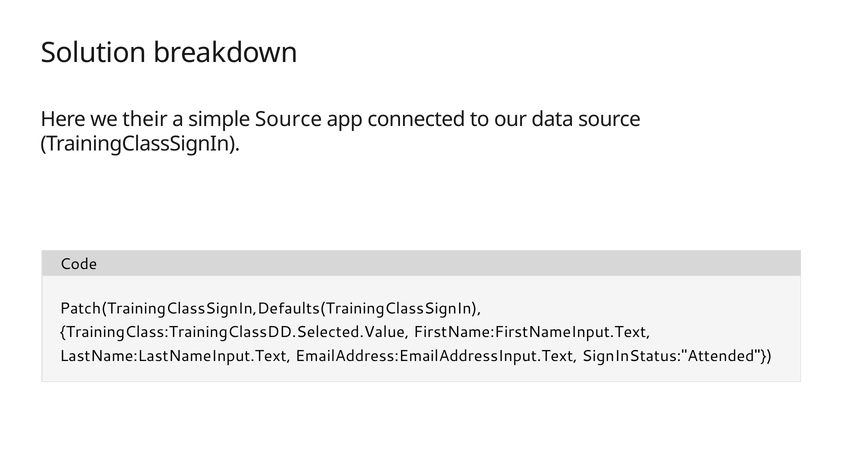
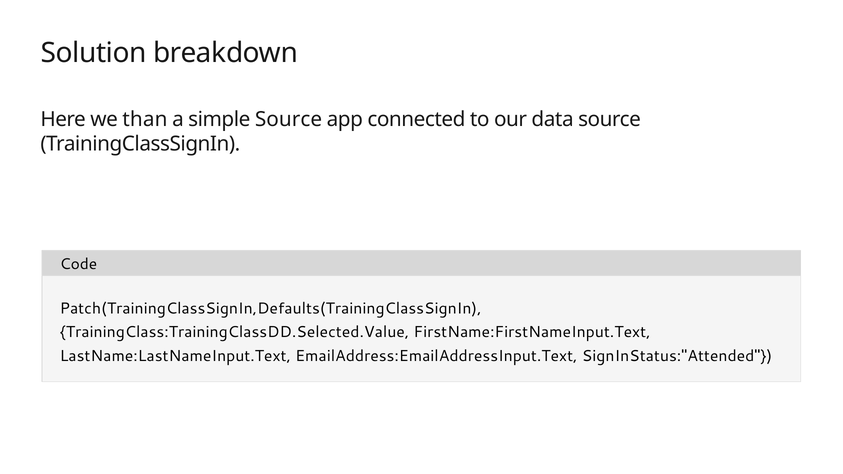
their: their -> than
